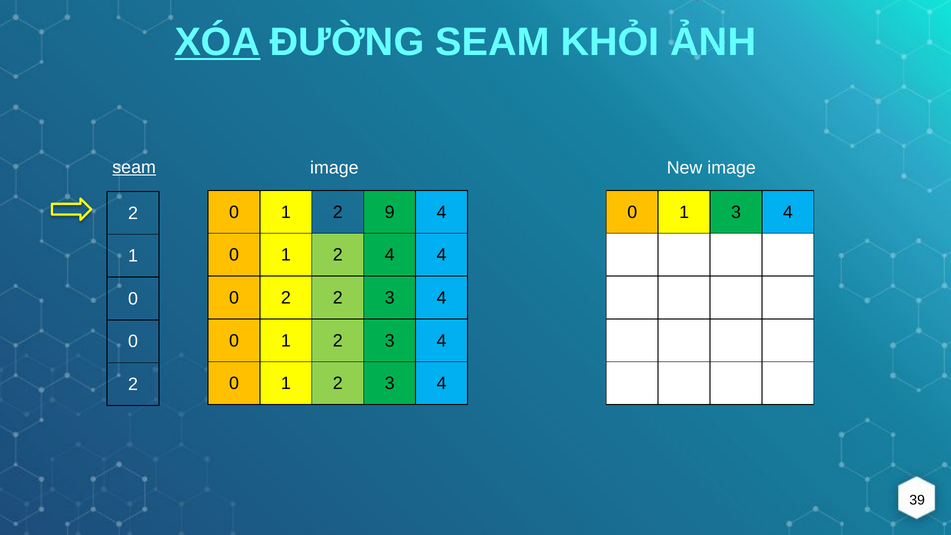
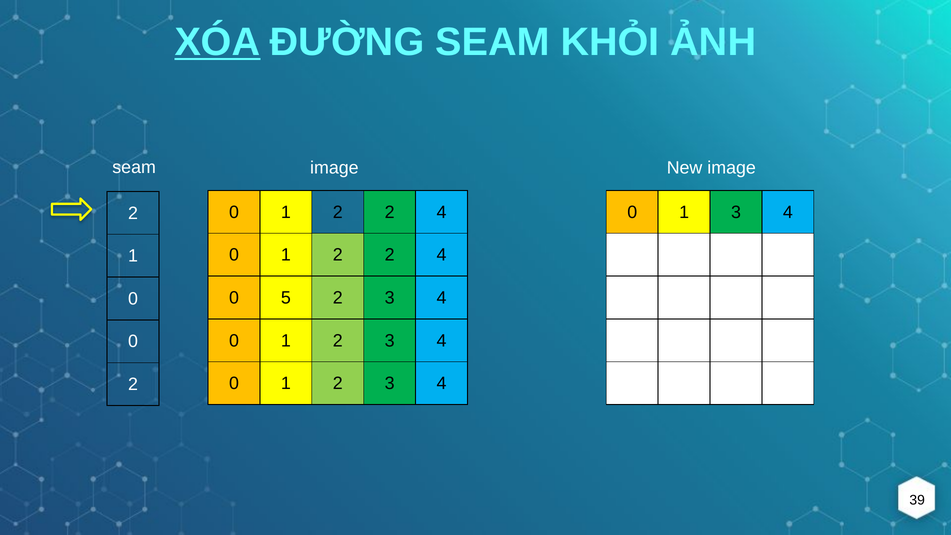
seam at (134, 167) underline: present -> none
9 at (390, 212): 9 -> 2
4 at (390, 255): 4 -> 2
2 at (286, 298): 2 -> 5
